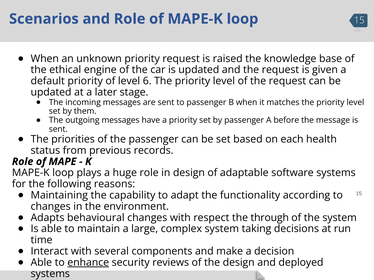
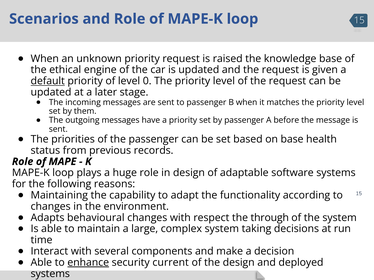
default underline: none -> present
6: 6 -> 0
on each: each -> base
reviews: reviews -> current
